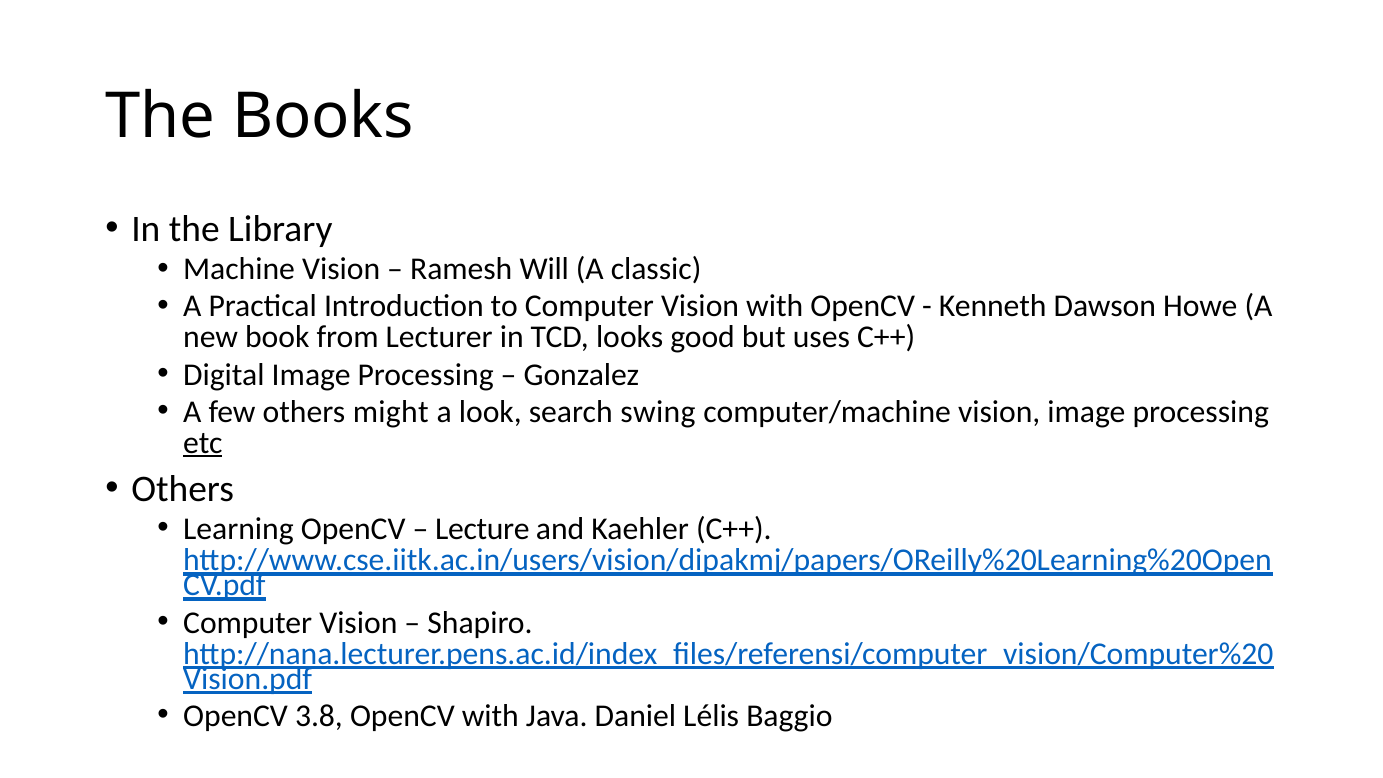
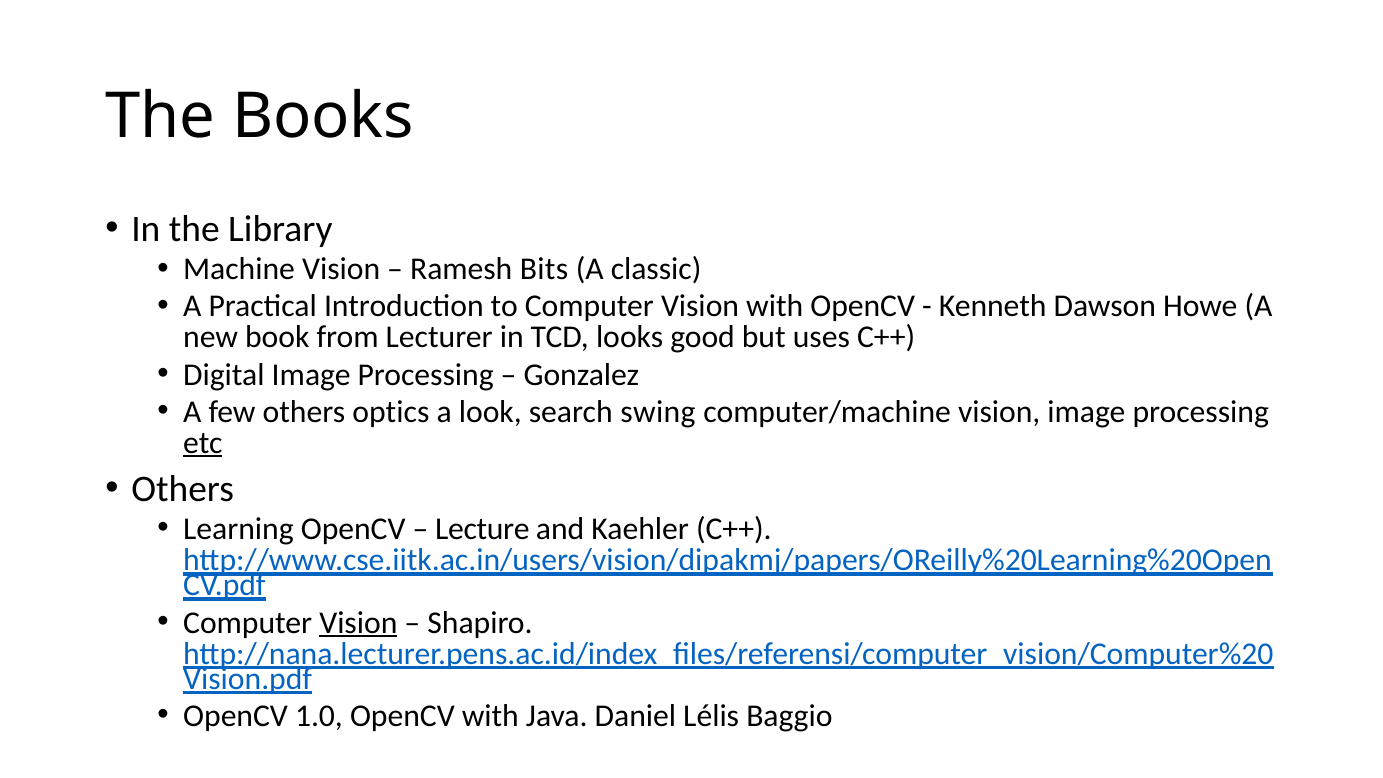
Will: Will -> Bits
might: might -> optics
Vision at (358, 623) underline: none -> present
3.8: 3.8 -> 1.0
